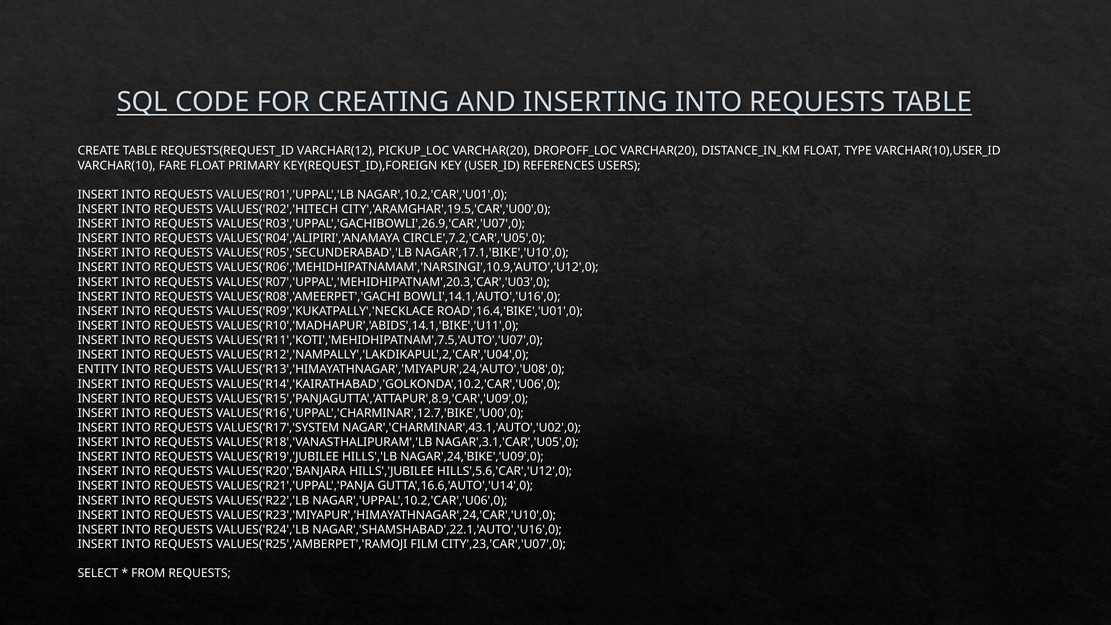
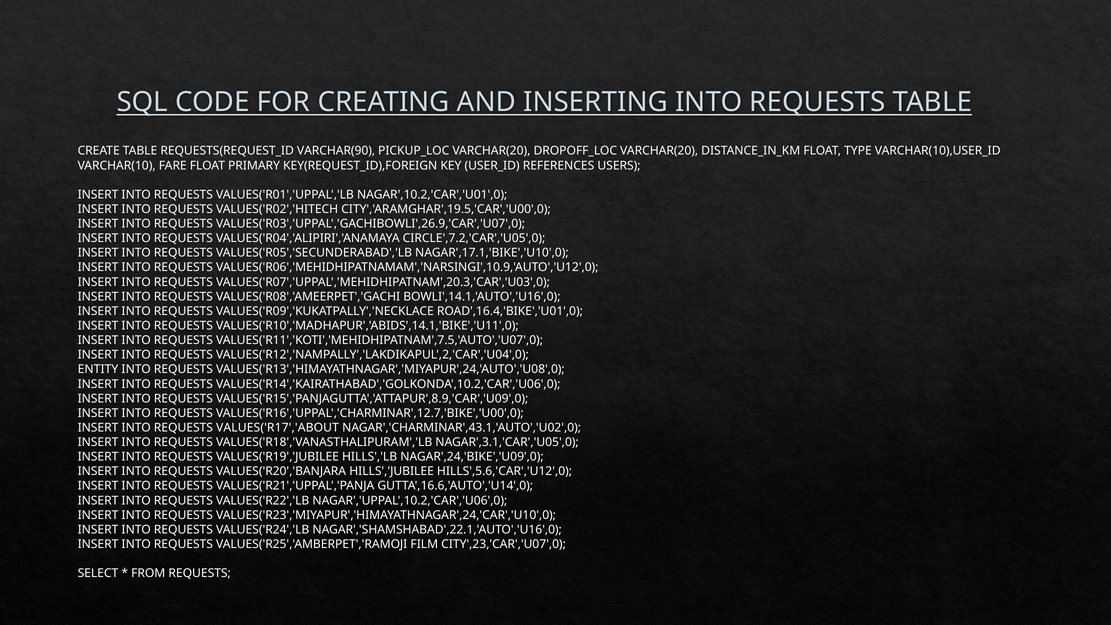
VARCHAR(12: VARCHAR(12 -> VARCHAR(90
VALUES('R17','SYSTEM: VALUES('R17','SYSTEM -> VALUES('R17','ABOUT
